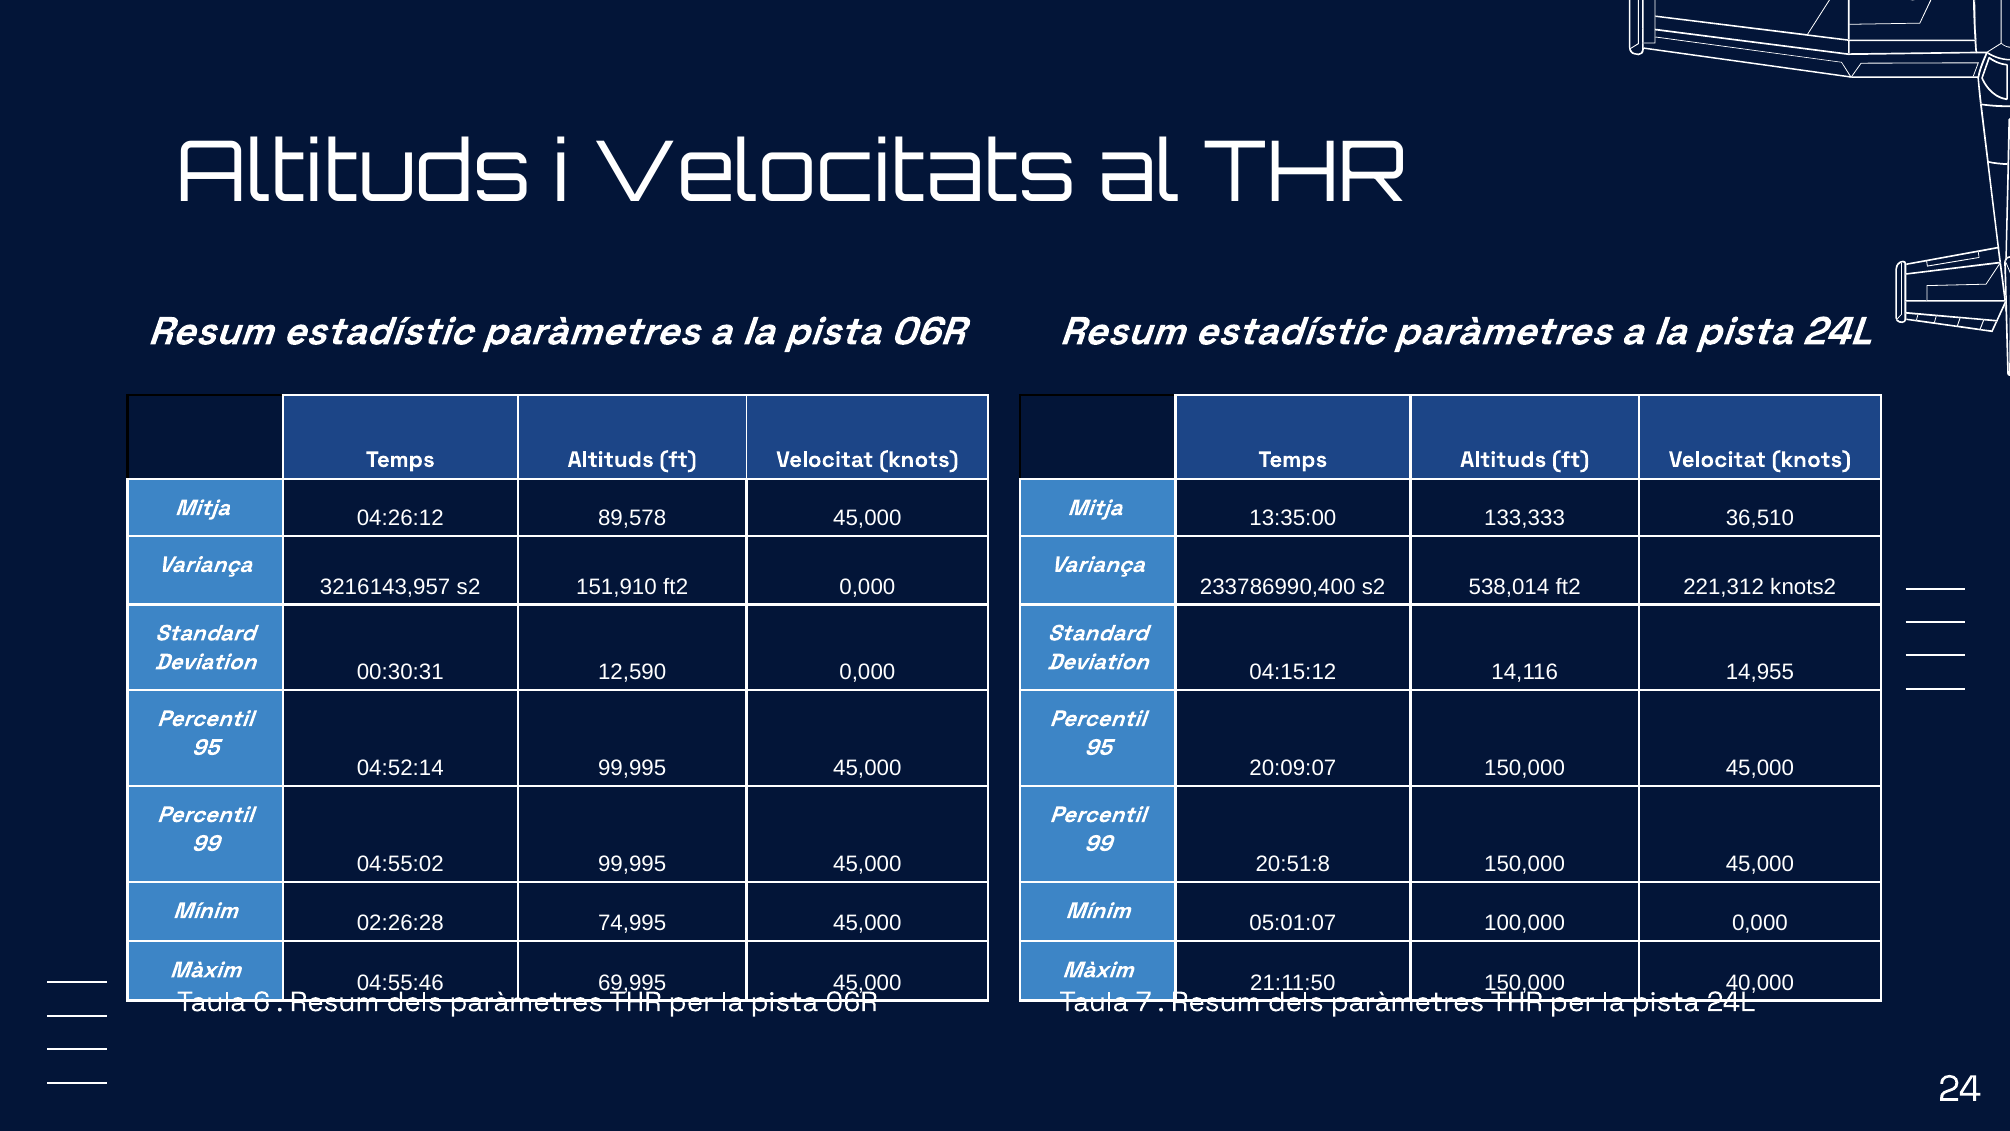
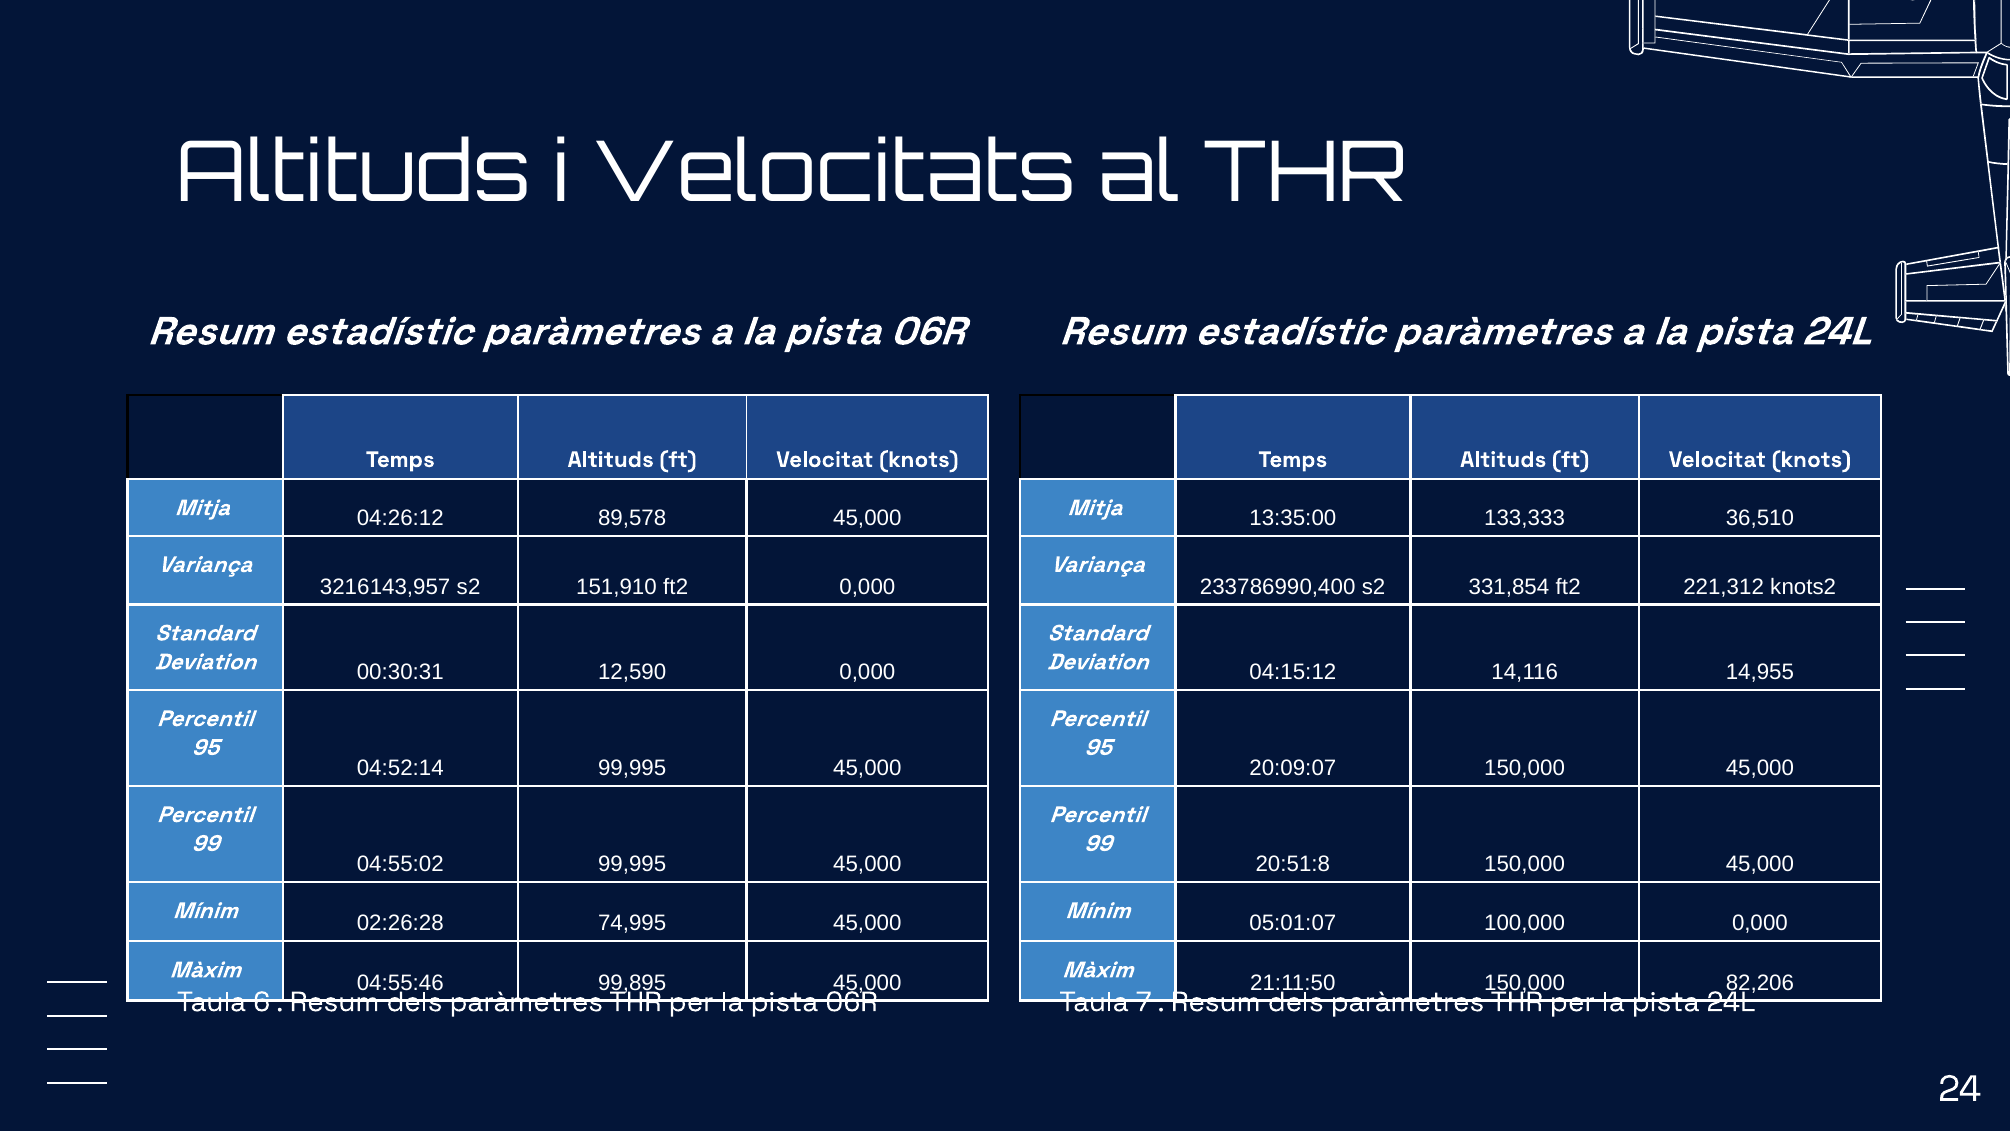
538,014: 538,014 -> 331,854
69,995: 69,995 -> 99,895
40,000: 40,000 -> 82,206
